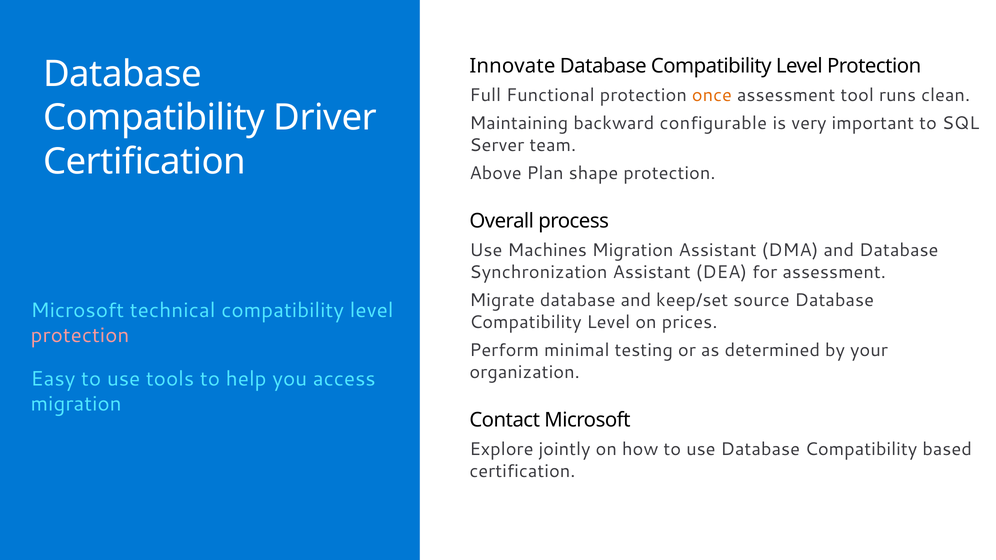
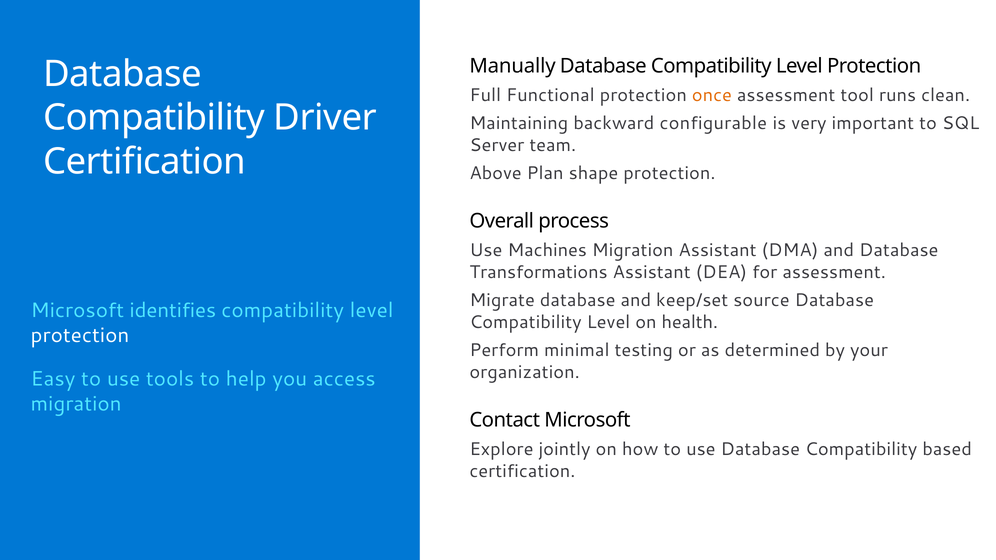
Innovate: Innovate -> Manually
Synchronization: Synchronization -> Transformations
technical: technical -> identifies
prices: prices -> health
protection at (80, 335) colour: pink -> white
